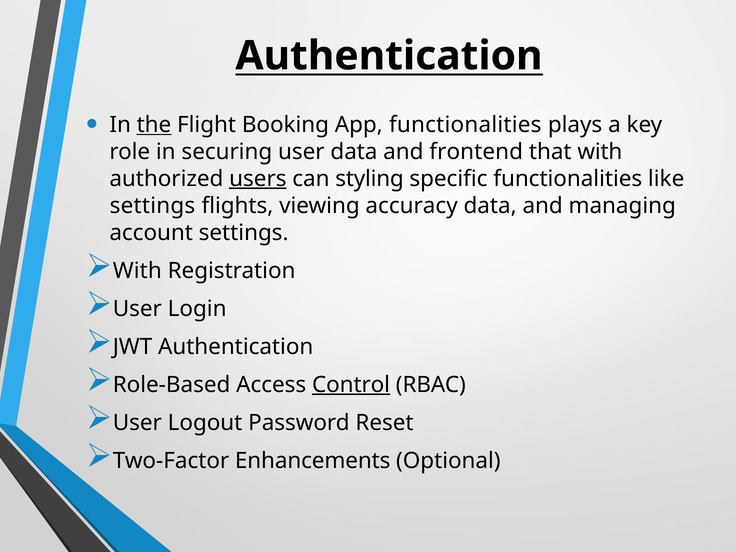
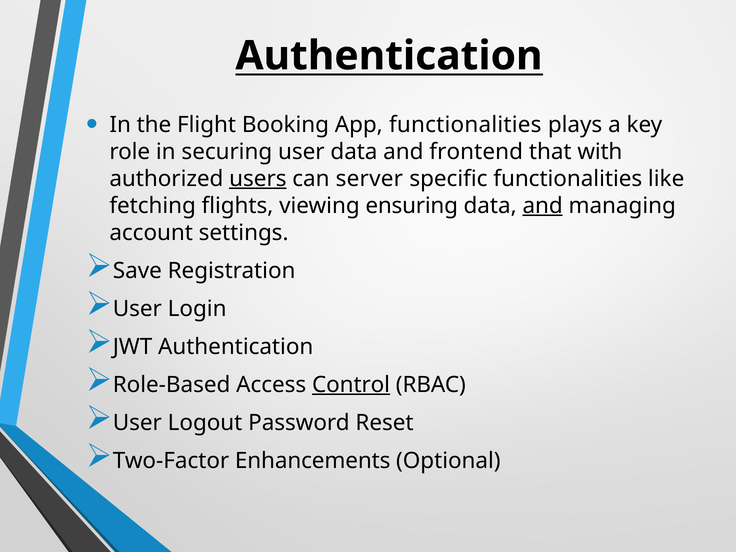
the underline: present -> none
styling: styling -> server
settings at (152, 206): settings -> fetching
accuracy: accuracy -> ensuring
and at (543, 206) underline: none -> present
With at (137, 271): With -> Save
